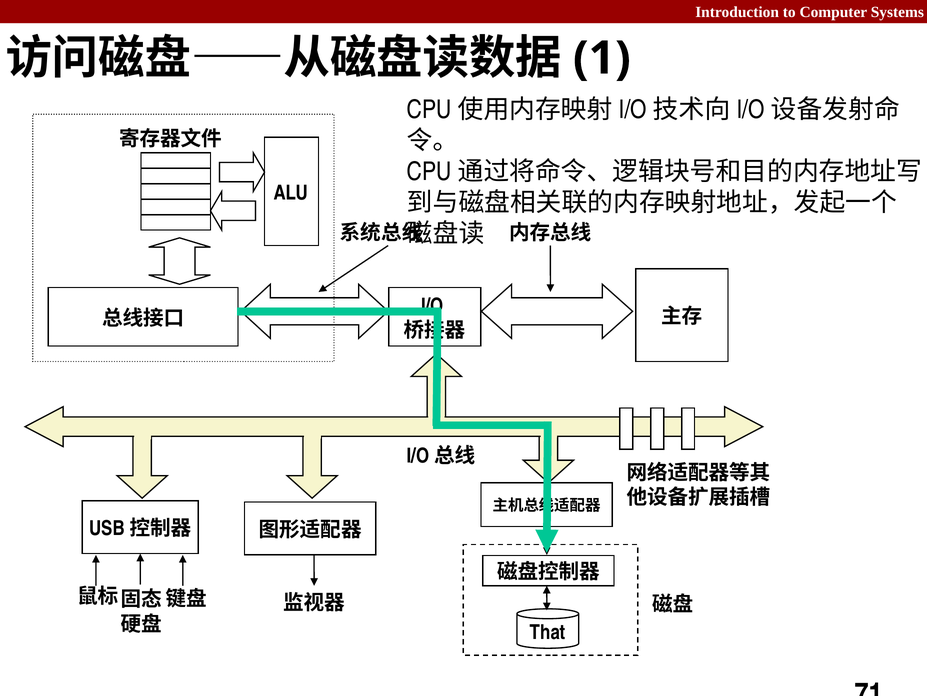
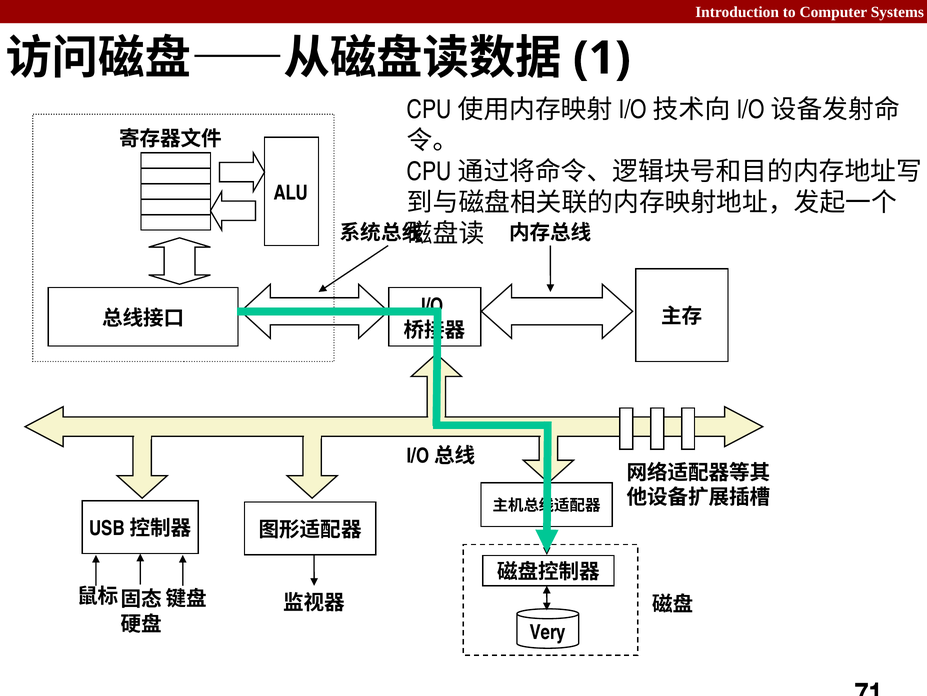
That: That -> Very
